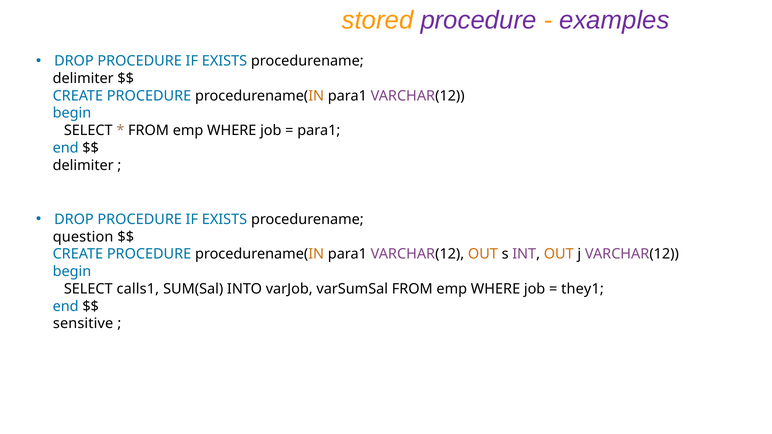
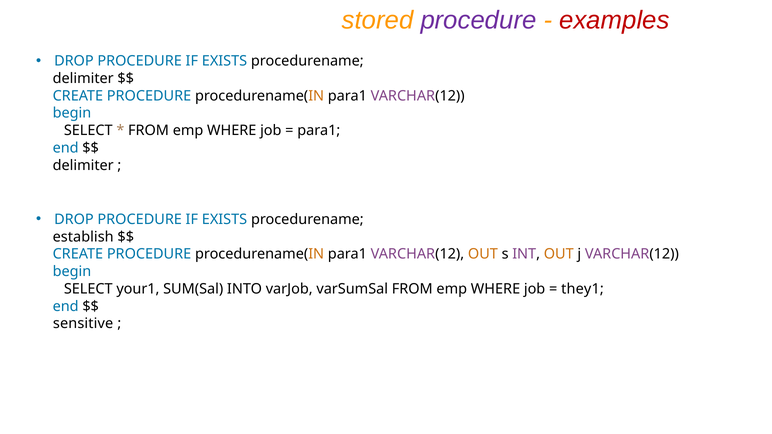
examples colour: purple -> red
question: question -> establish
calls1: calls1 -> your1
